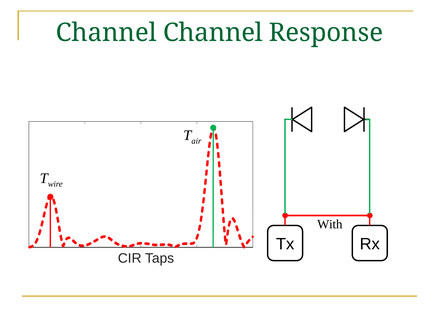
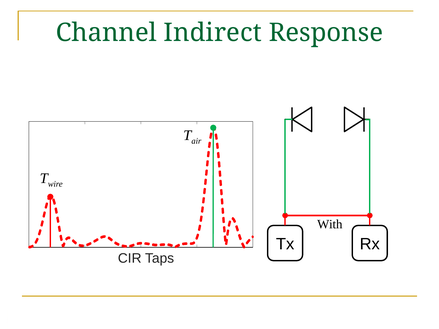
Channel Channel: Channel -> Indirect
